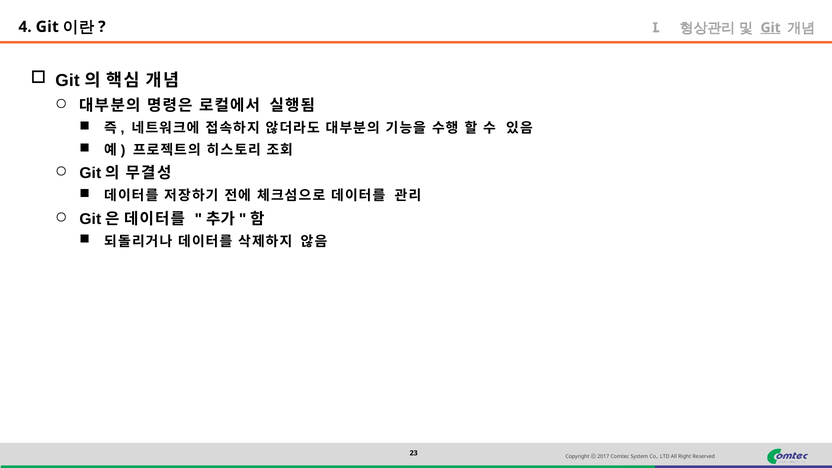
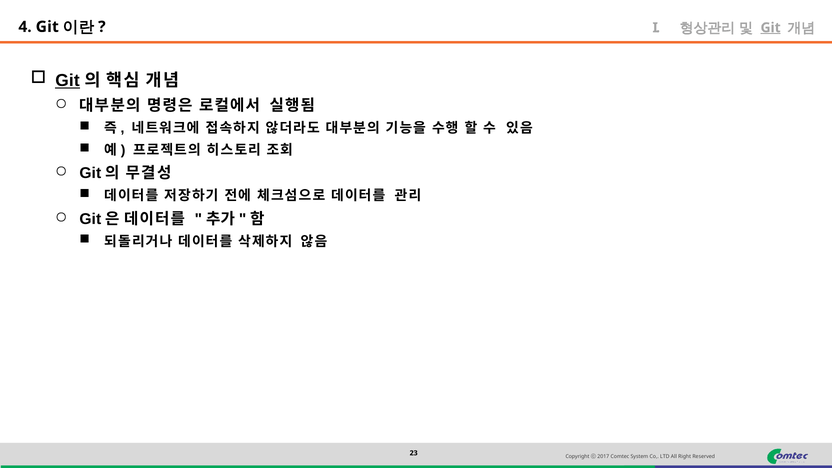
Git at (67, 80) underline: none -> present
